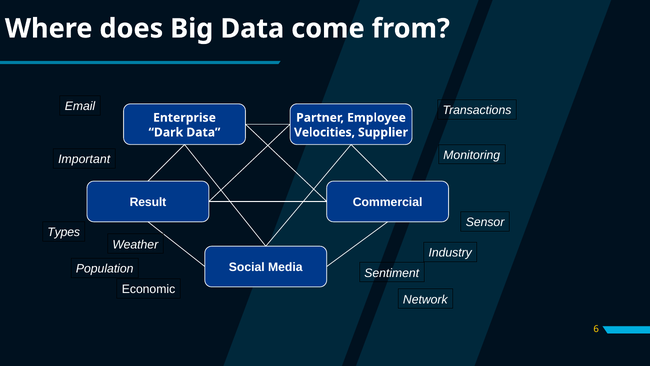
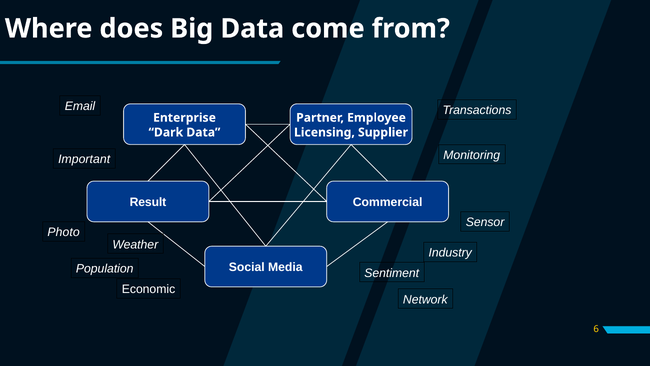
Velocities: Velocities -> Licensing
Types: Types -> Photo
